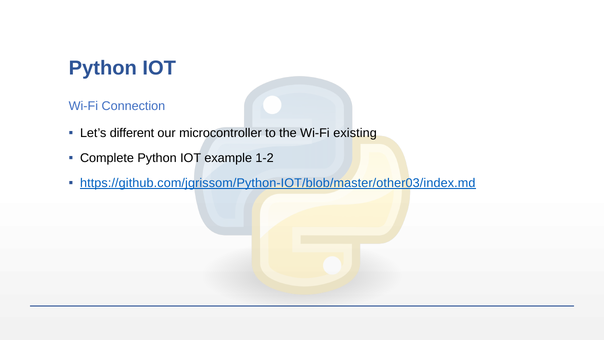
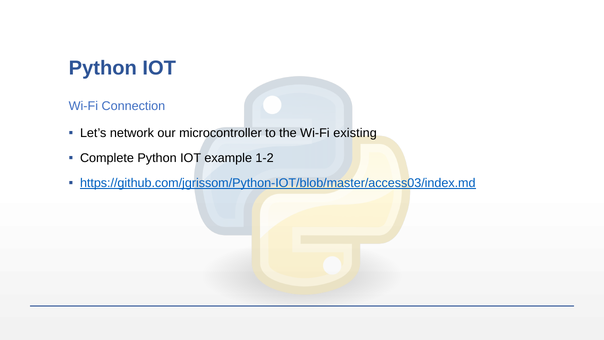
different: different -> network
https://github.com/jgrissom/Python-IOT/blob/master/other03/index.md: https://github.com/jgrissom/Python-IOT/blob/master/other03/index.md -> https://github.com/jgrissom/Python-IOT/blob/master/access03/index.md
